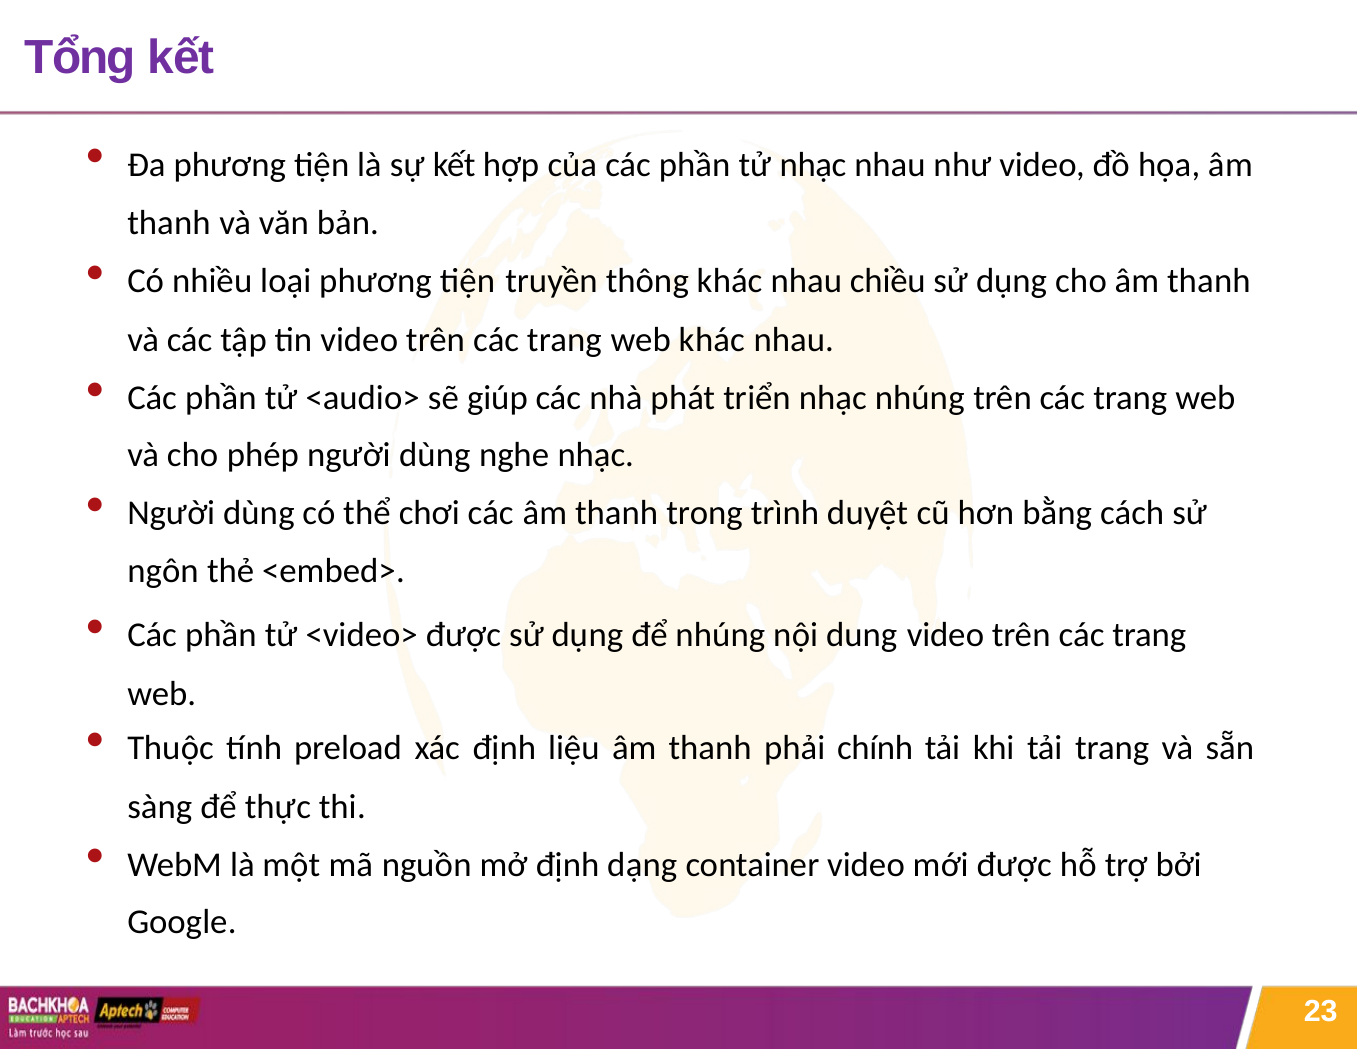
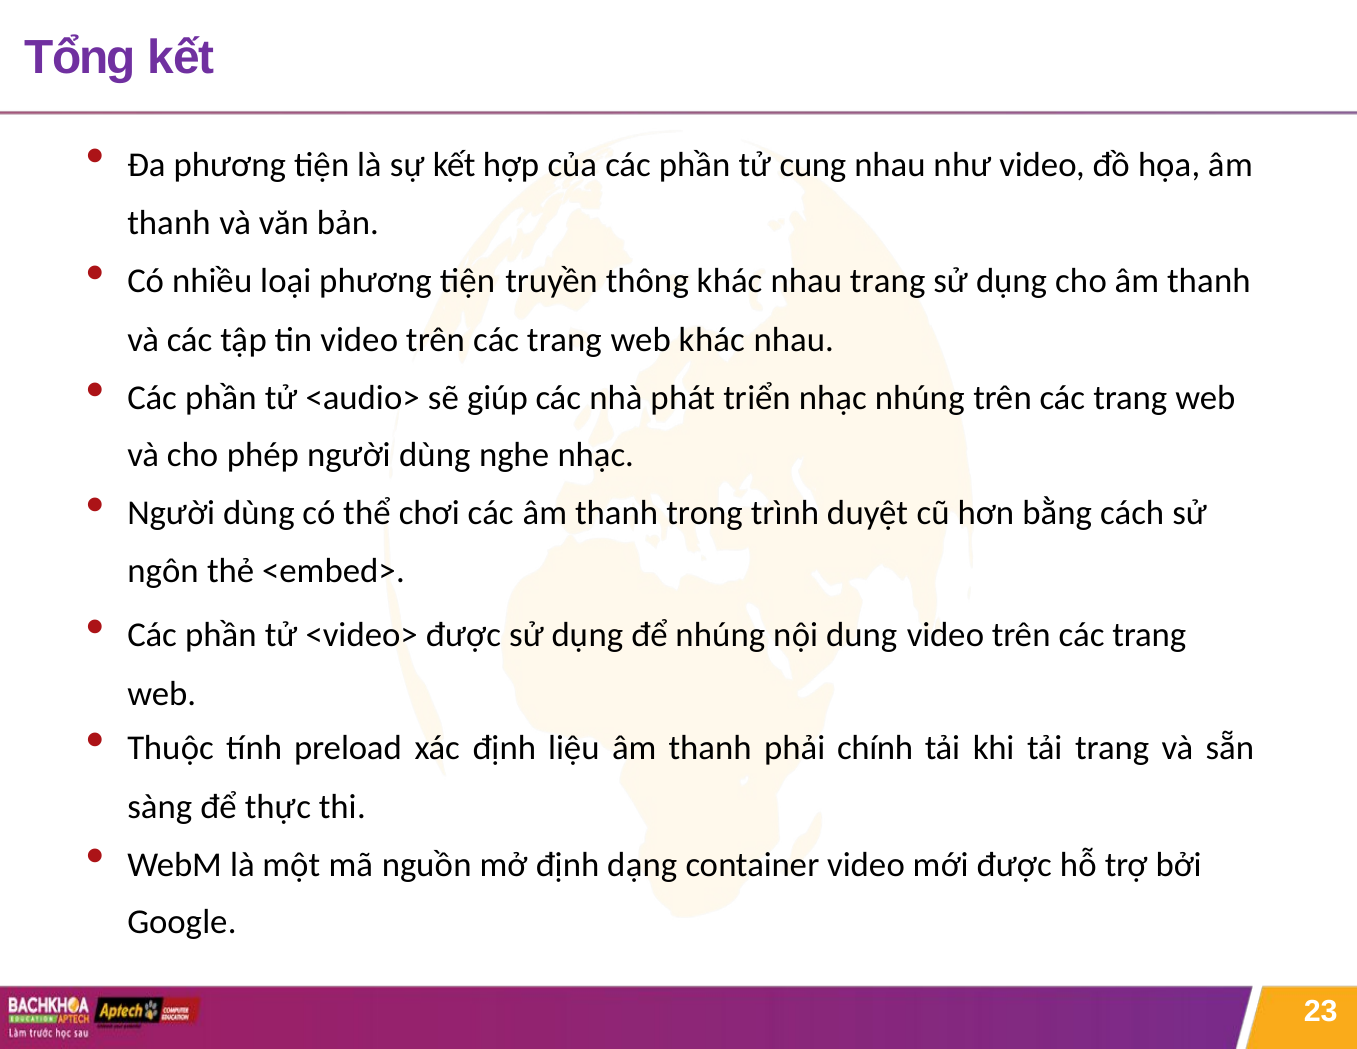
tử nhạc: nhạc -> cung
nhau chiều: chiều -> trang
